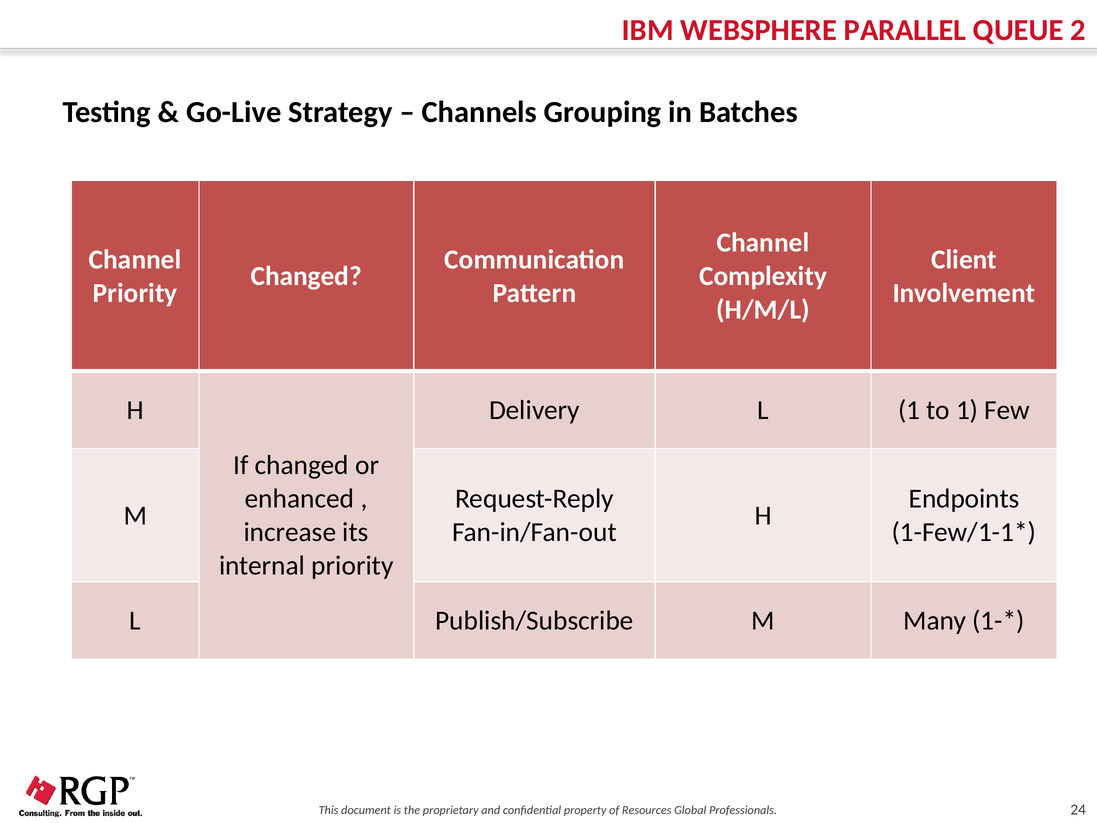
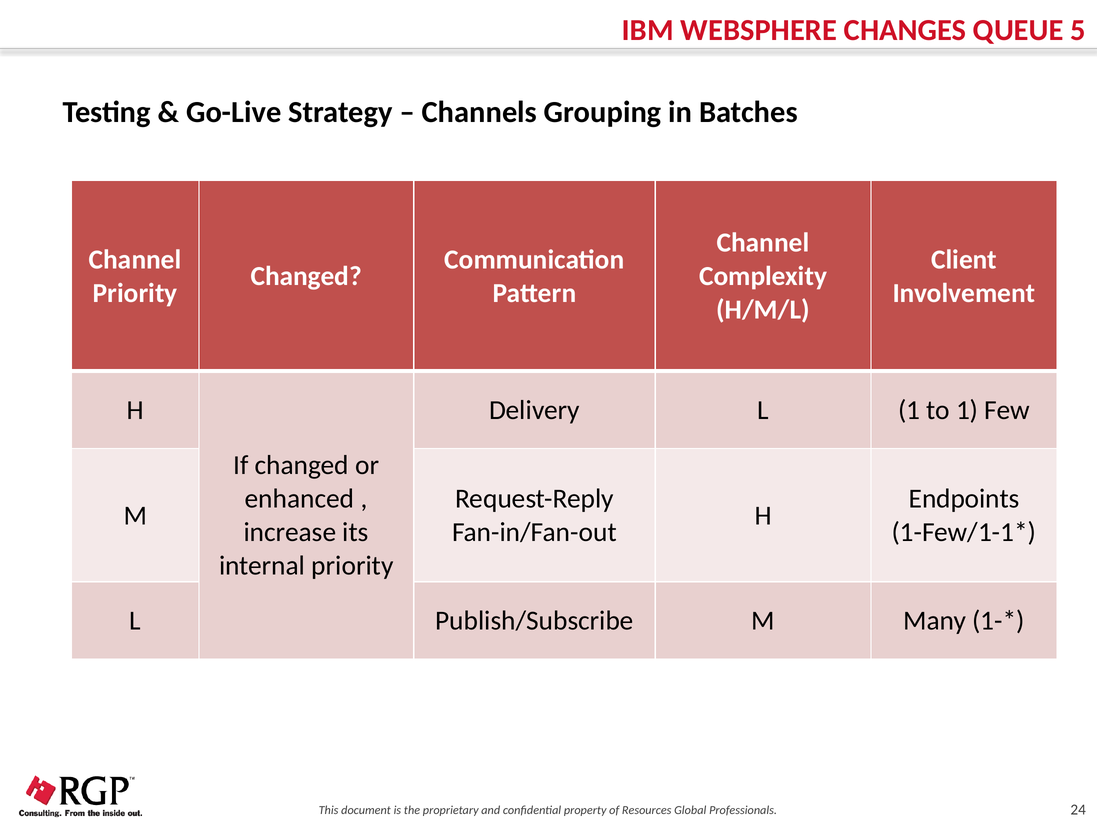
PARALLEL: PARALLEL -> CHANGES
2: 2 -> 5
